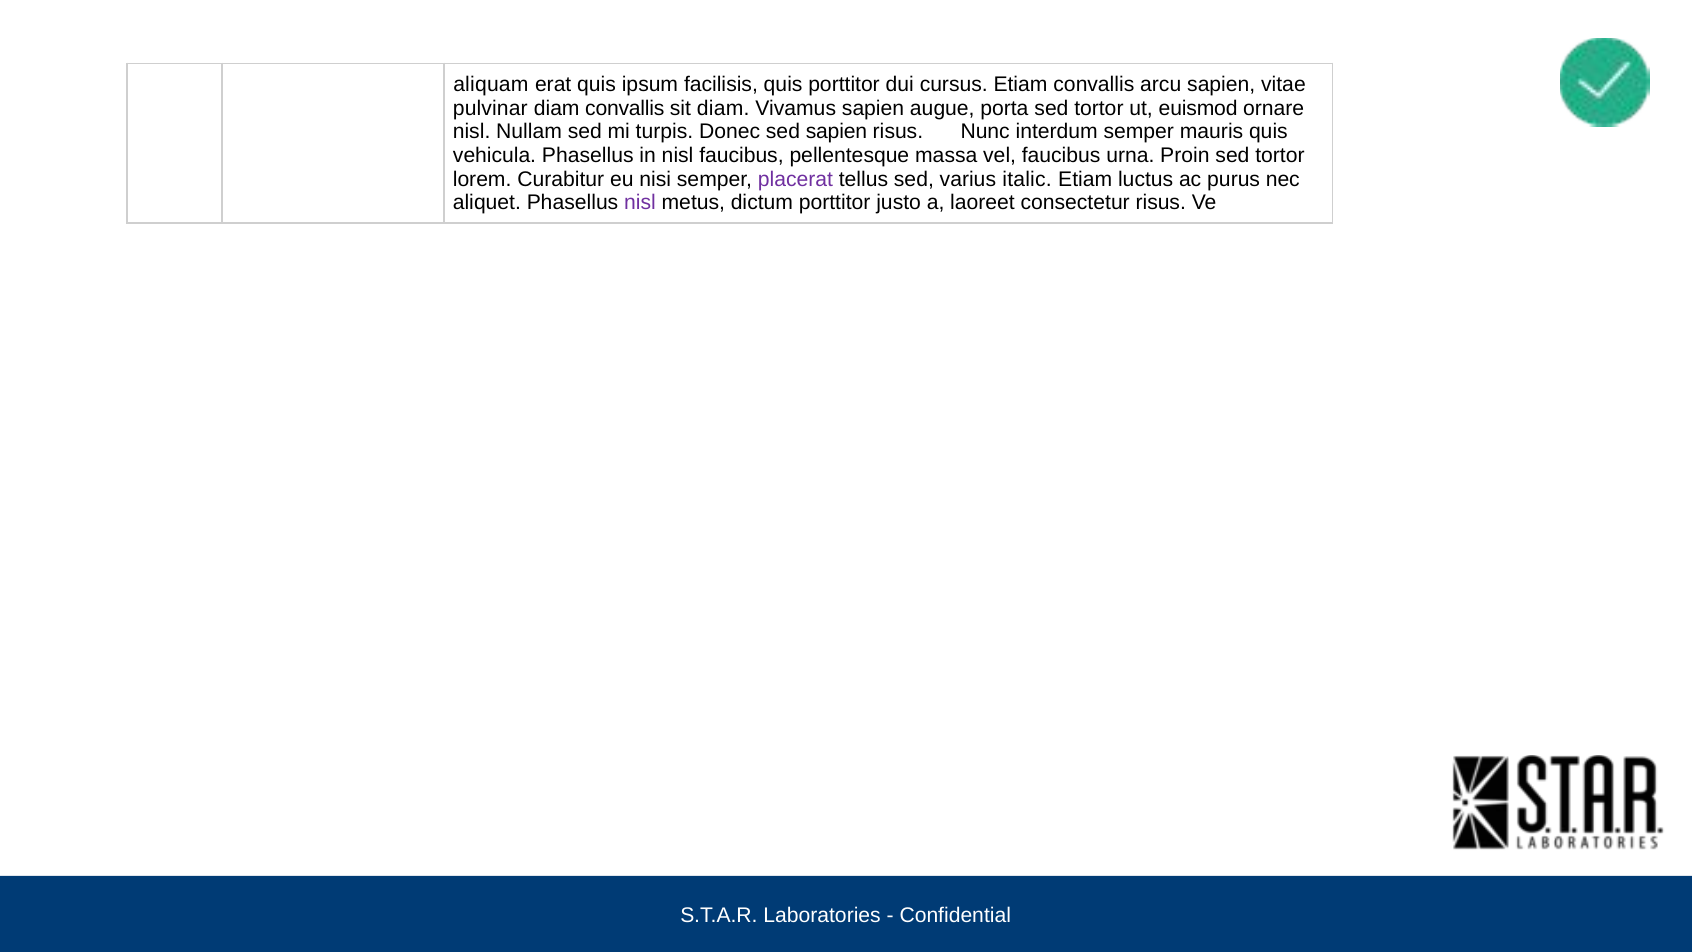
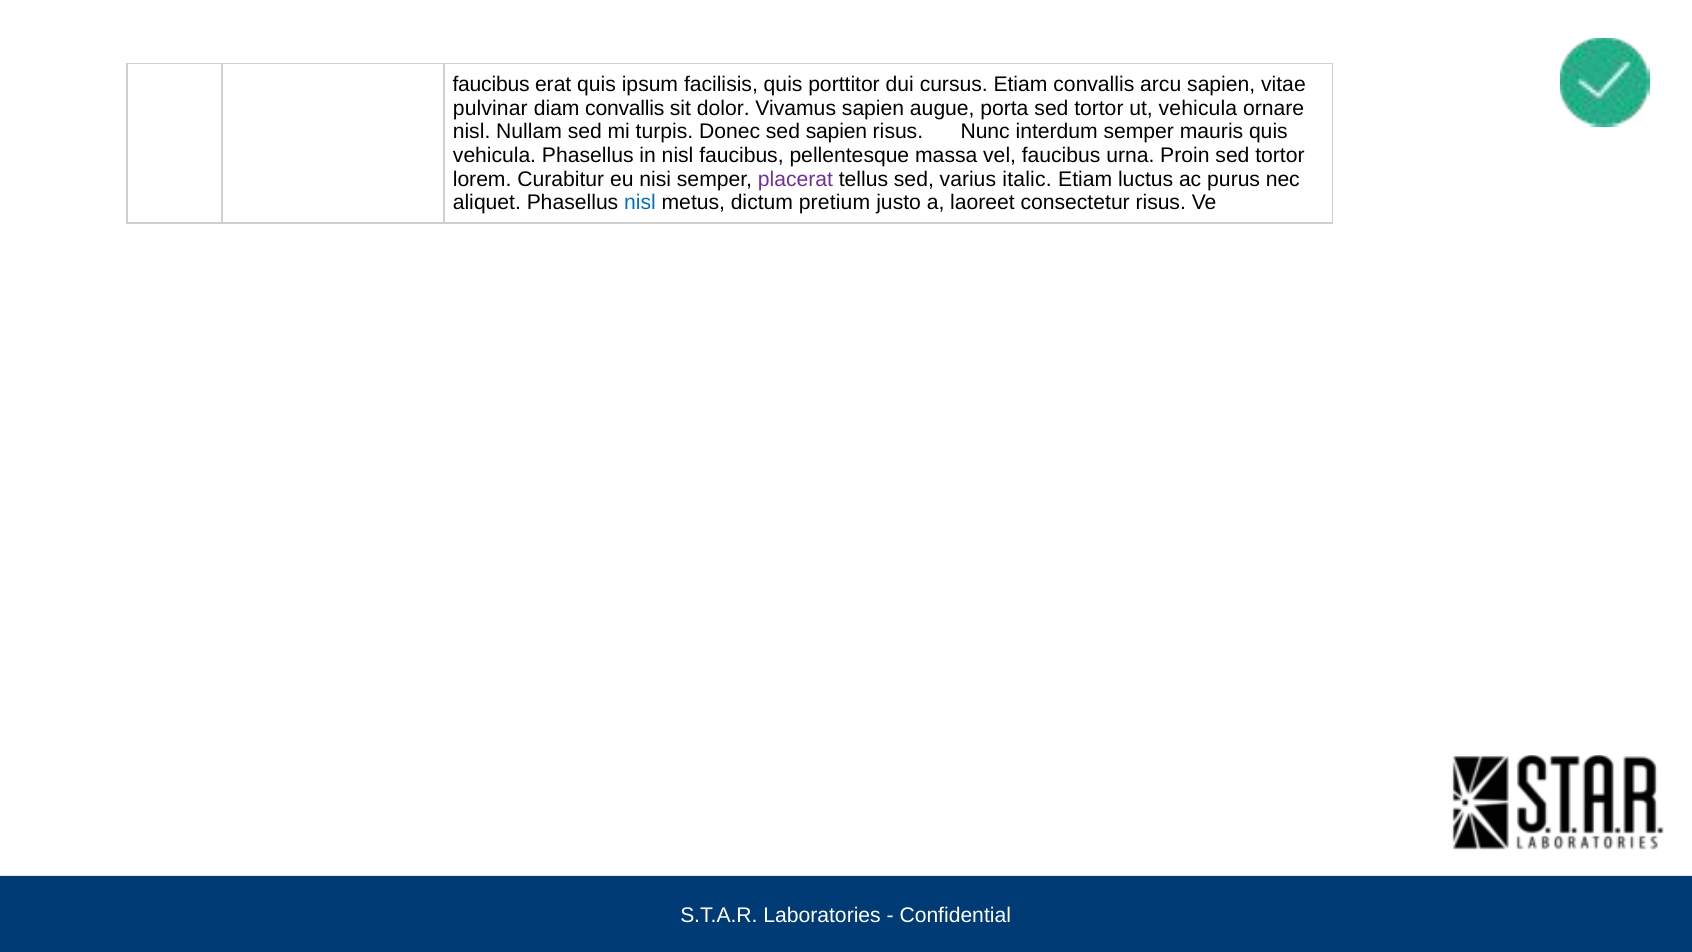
aliquam at (491, 85): aliquam -> faucibus
sit diam: diam -> dolor
ut euismod: euismod -> vehicula
nisl at (640, 203) colour: purple -> blue
dictum porttitor: porttitor -> pretium
